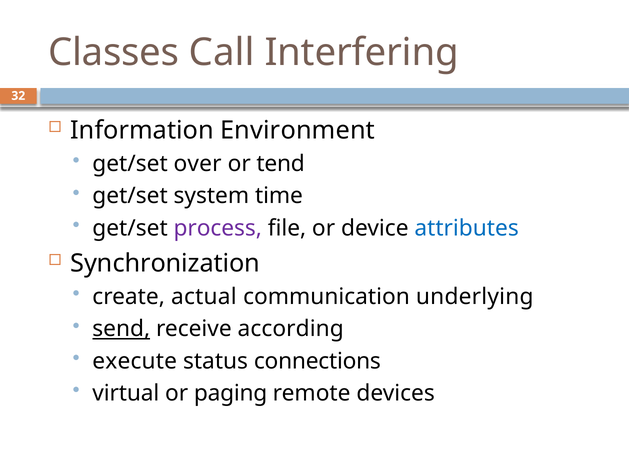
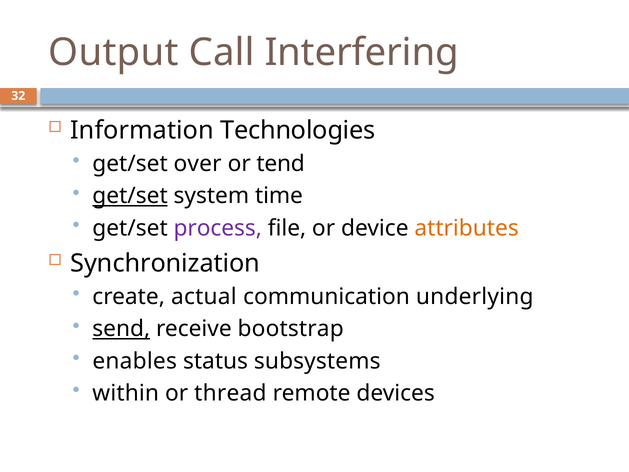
Classes: Classes -> Output
Environment: Environment -> Technologies
get/set at (130, 196) underline: none -> present
attributes colour: blue -> orange
according: according -> bootstrap
execute: execute -> enables
connections: connections -> subsystems
virtual: virtual -> within
paging: paging -> thread
